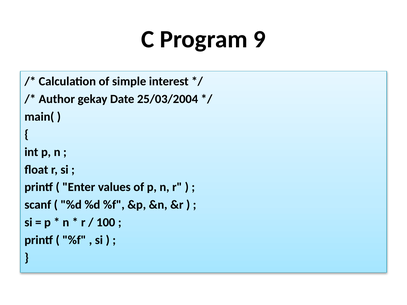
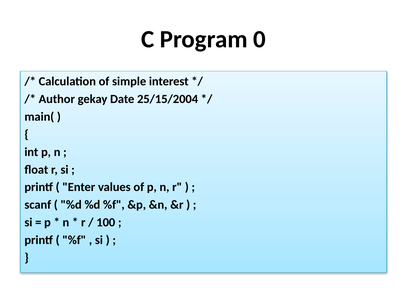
9: 9 -> 0
25/03/2004: 25/03/2004 -> 25/15/2004
